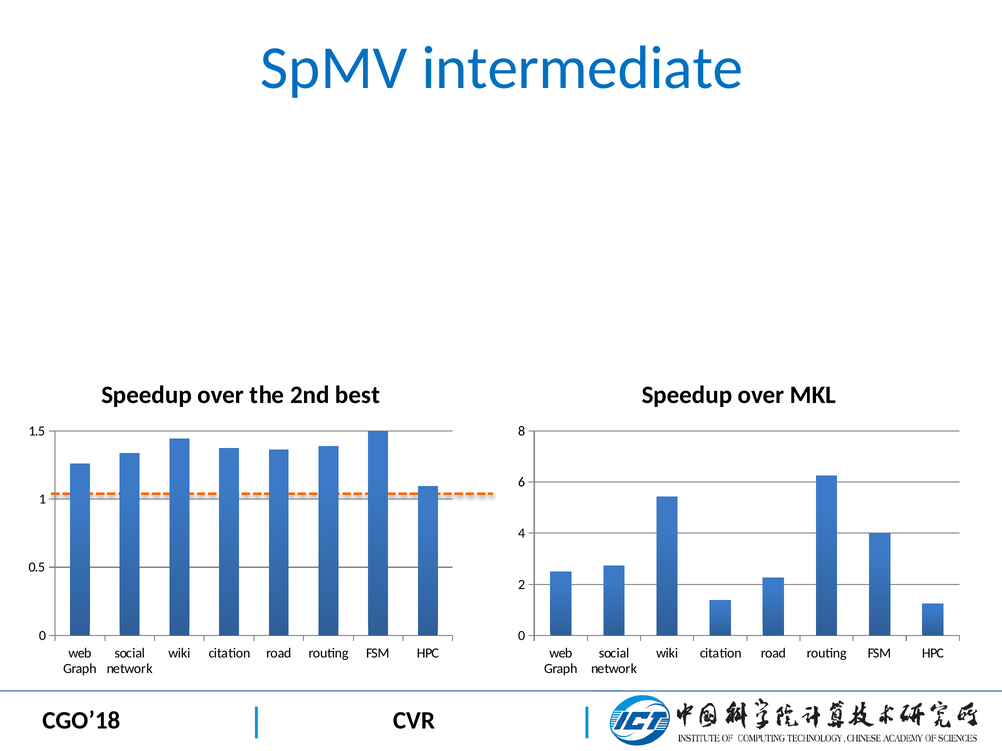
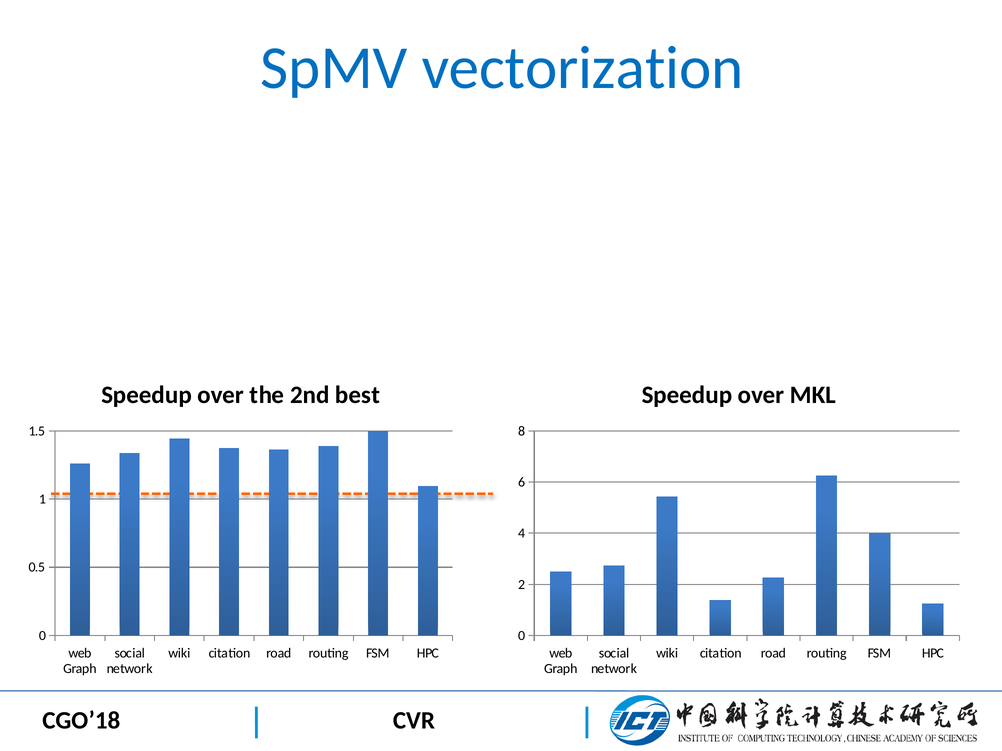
intermediate: intermediate -> vectorization
